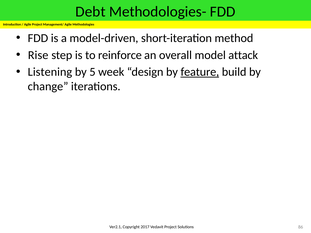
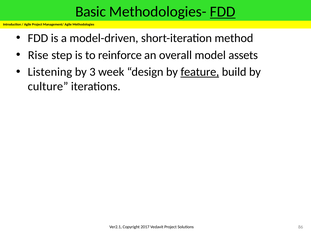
Debt: Debt -> Basic
FDD at (223, 12) underline: none -> present
attack: attack -> assets
5: 5 -> 3
change: change -> culture
